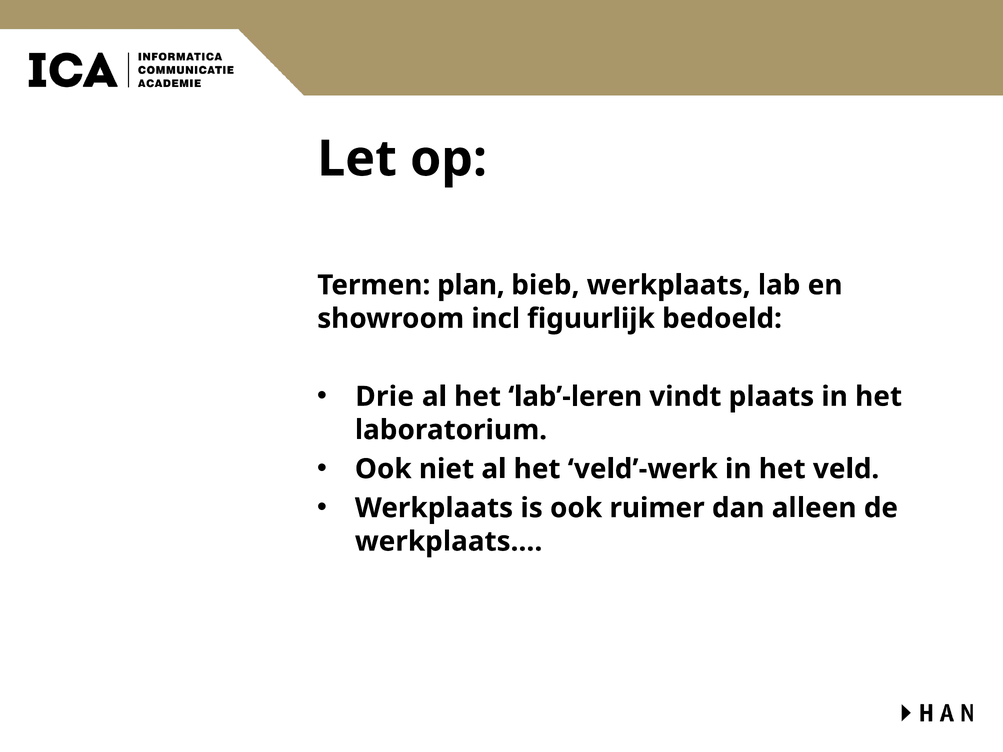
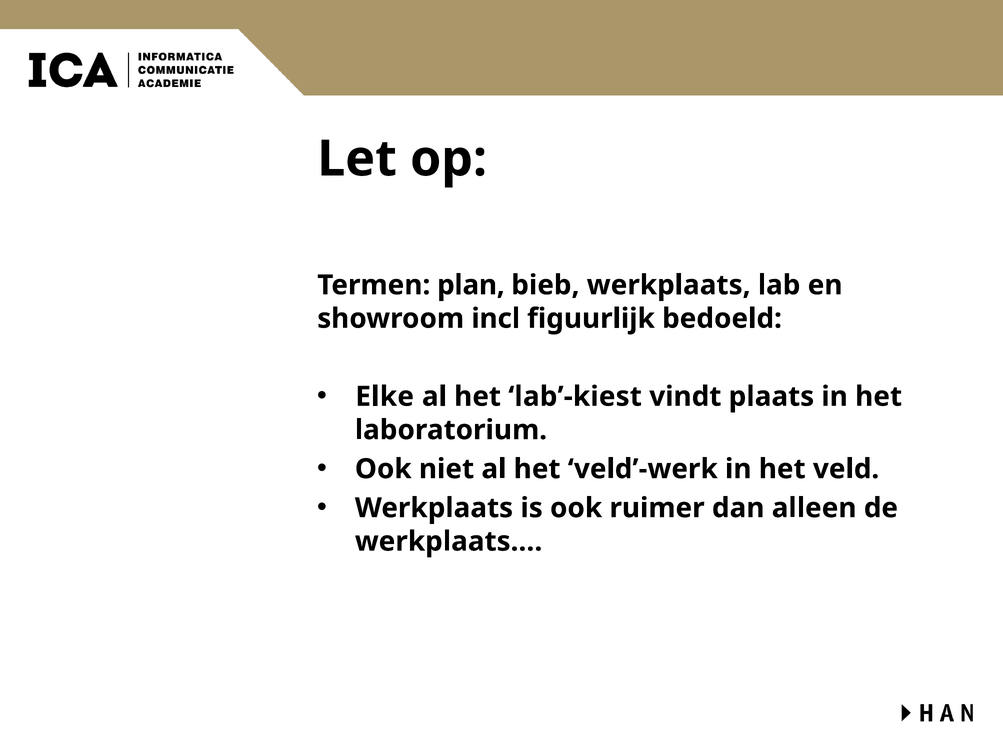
Drie: Drie -> Elke
lab’-leren: lab’-leren -> lab’-kiest
